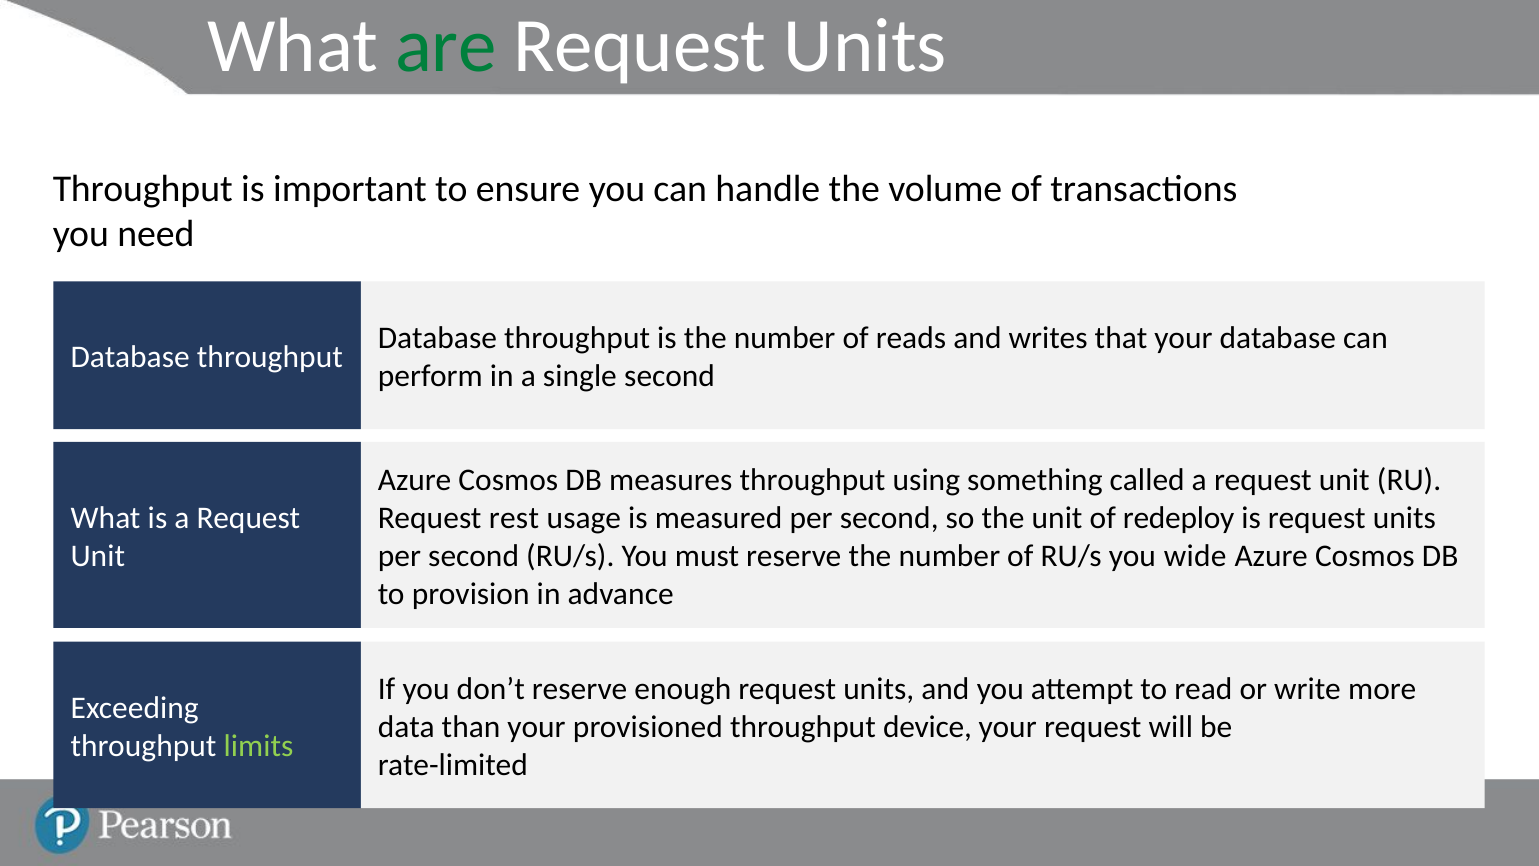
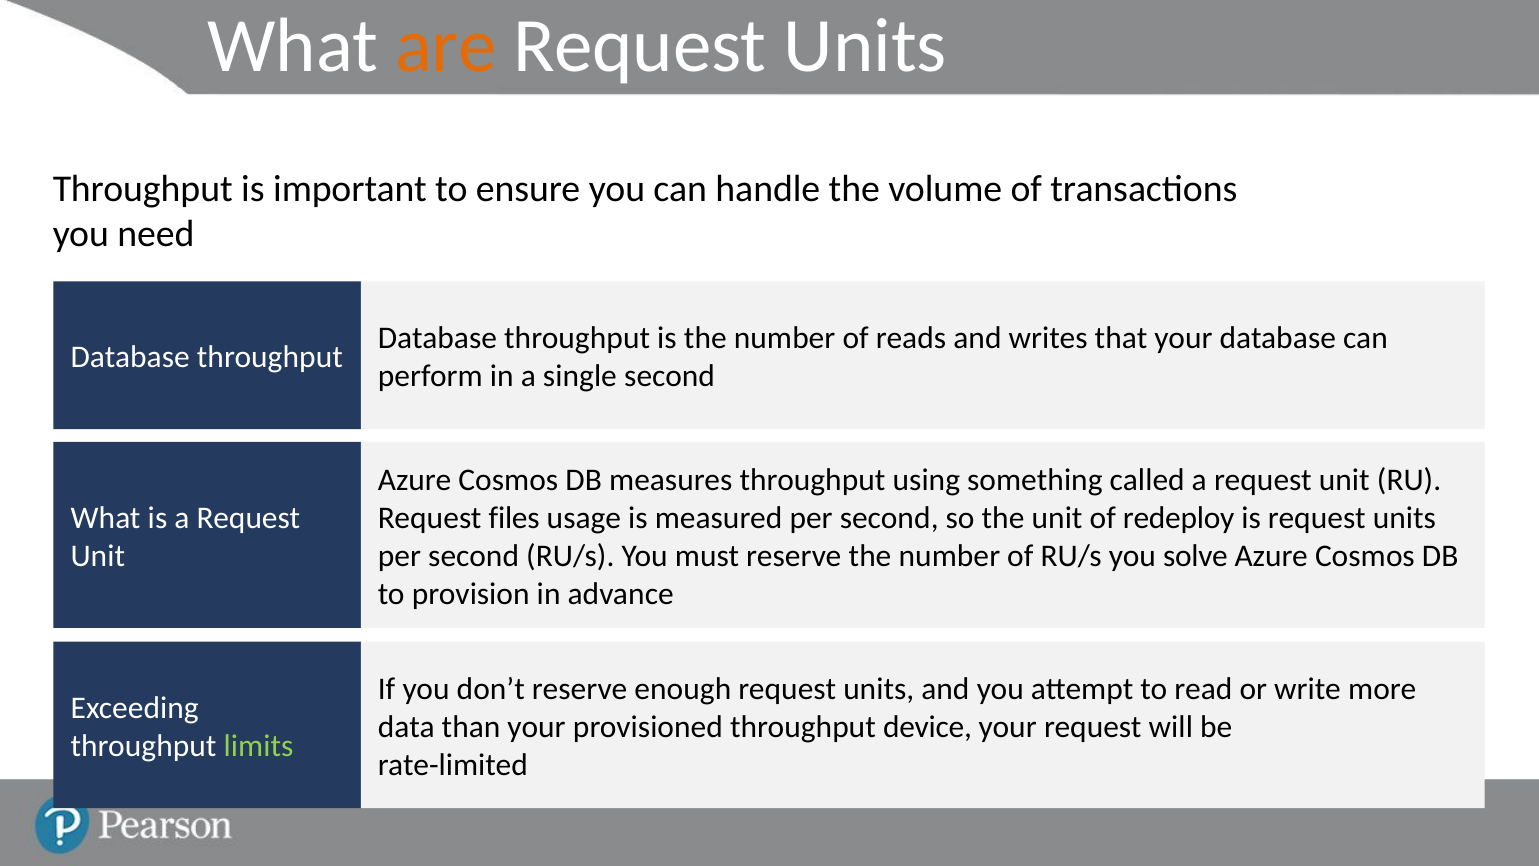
are colour: green -> orange
rest: rest -> files
wide: wide -> solve
